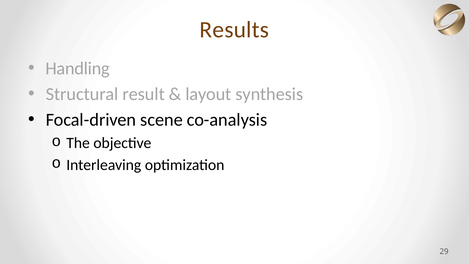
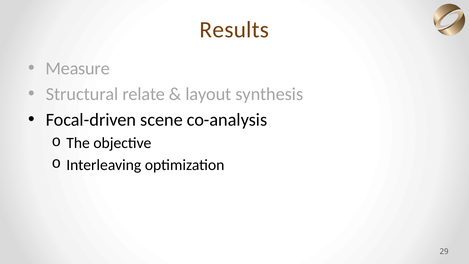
Handling: Handling -> Measure
result: result -> relate
